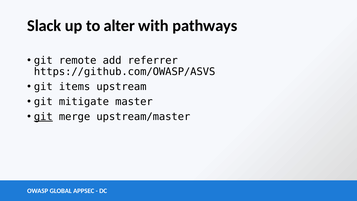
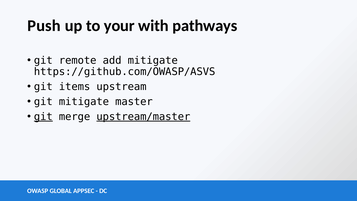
Slack: Slack -> Push
alter: alter -> your
add referrer: referrer -> mitigate
upstream/master underline: none -> present
